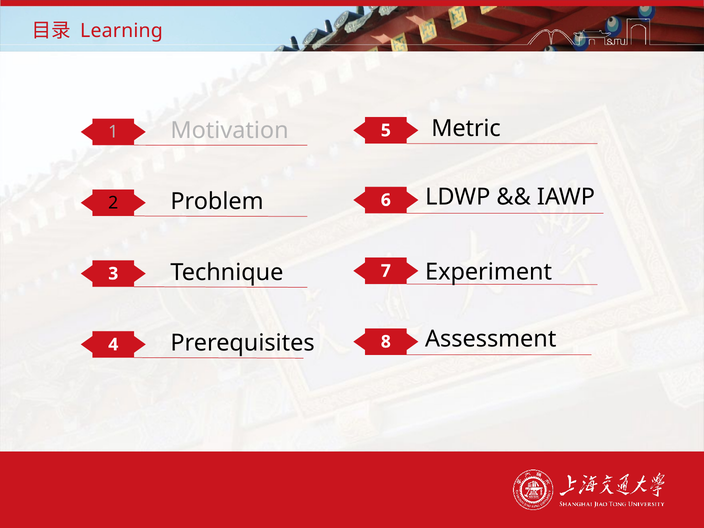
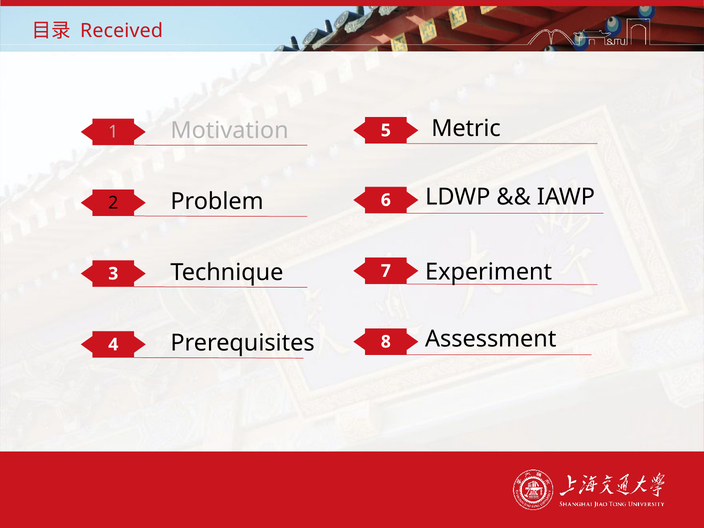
Learning: Learning -> Received
